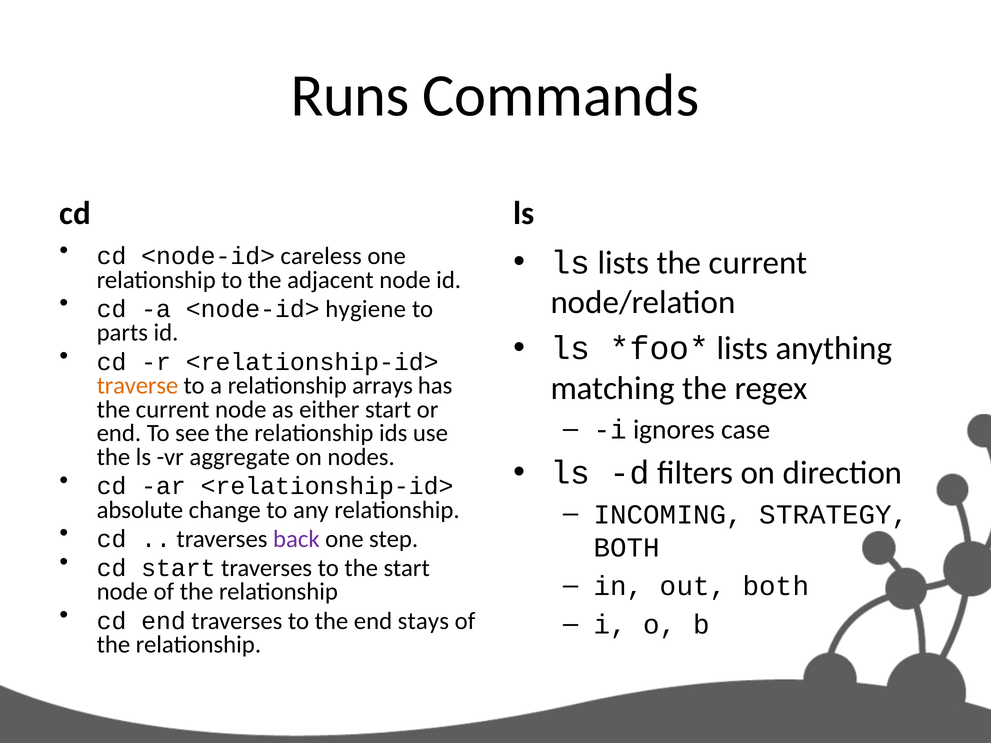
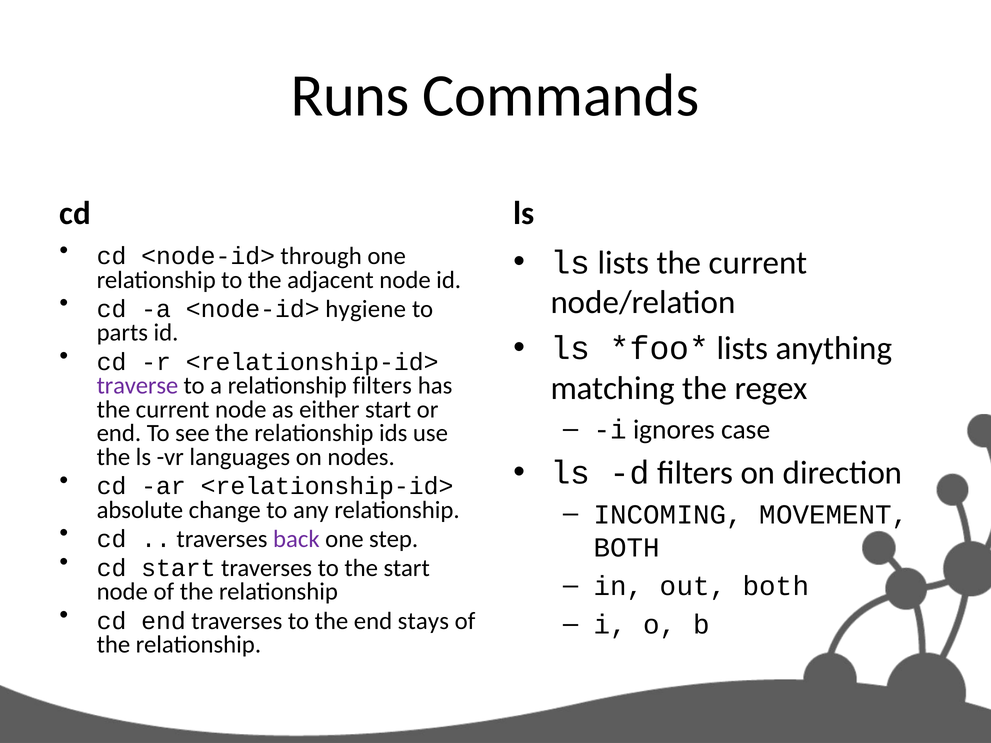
careless: careless -> through
traverse colour: orange -> purple
relationship arrays: arrays -> filters
aggregate: aggregate -> languages
STRATEGY: STRATEGY -> MOVEMENT
